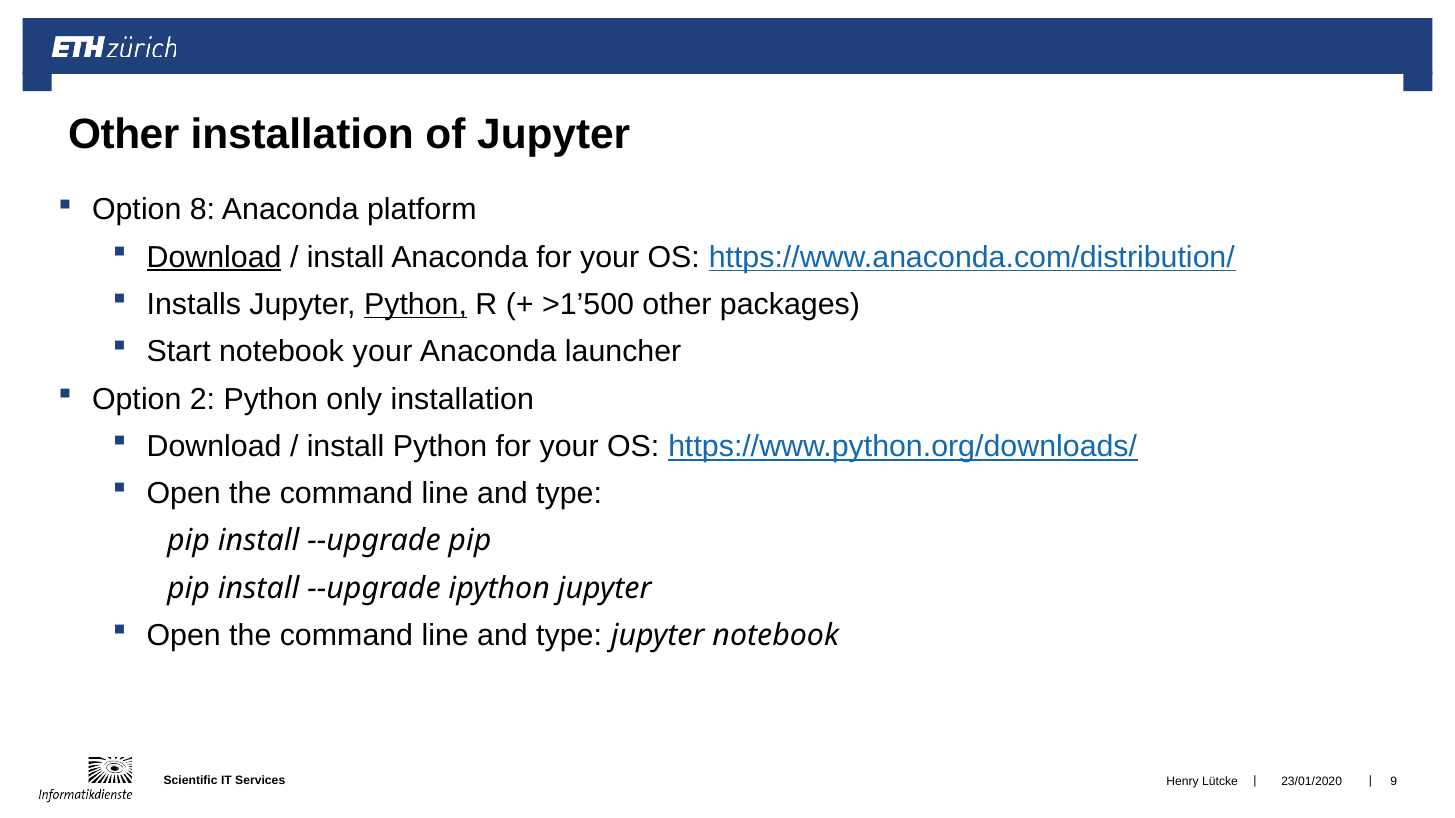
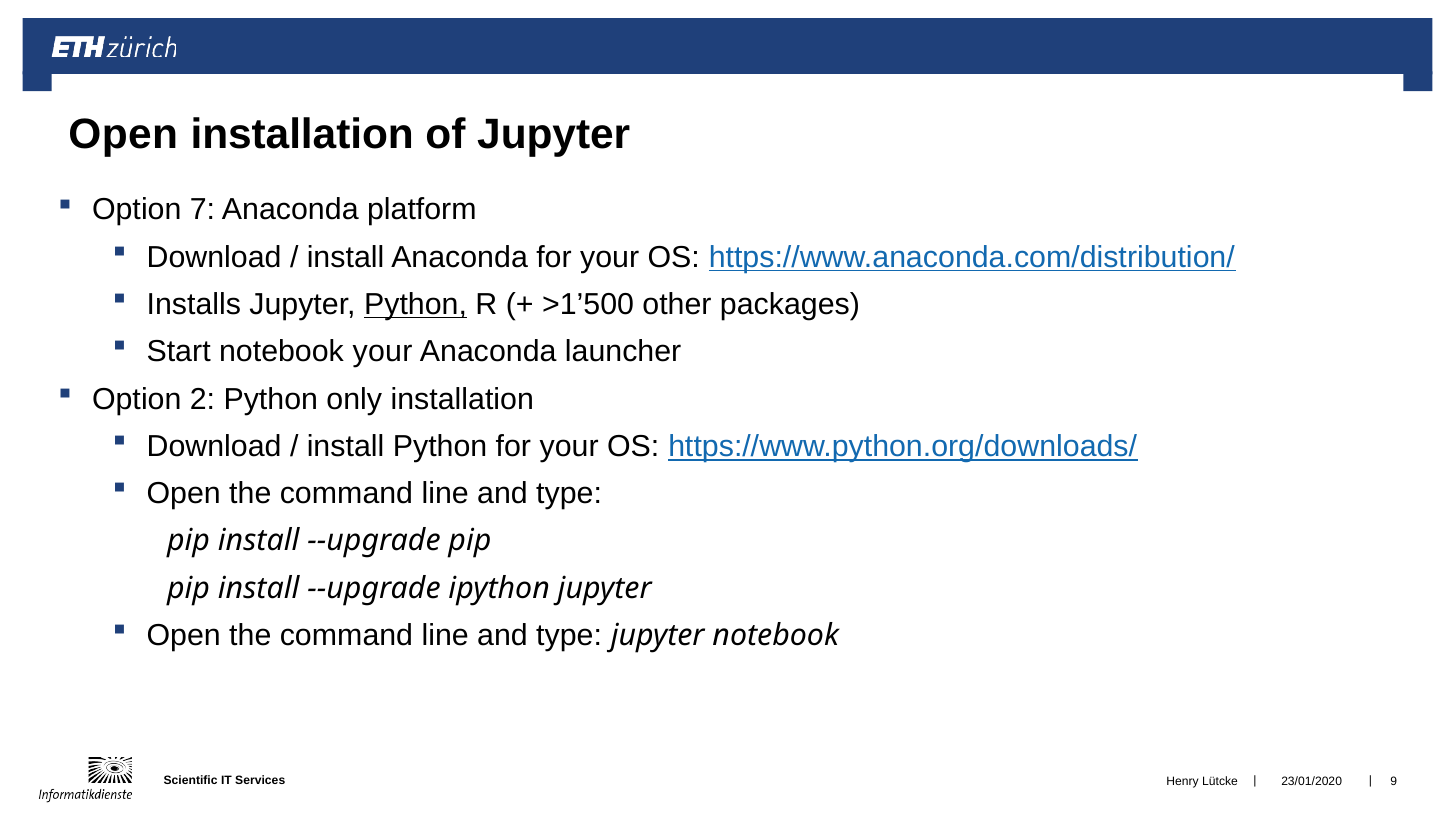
Other at (124, 135): Other -> Open
8: 8 -> 7
Download at (214, 257) underline: present -> none
